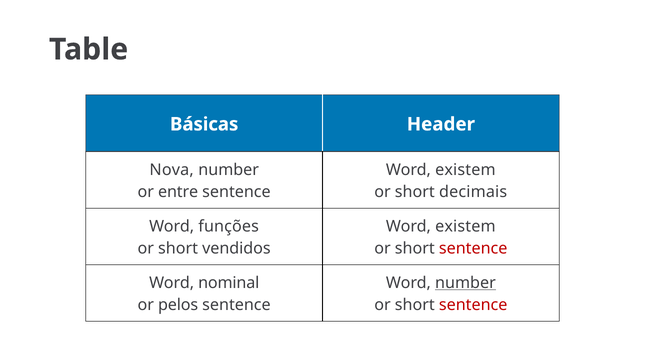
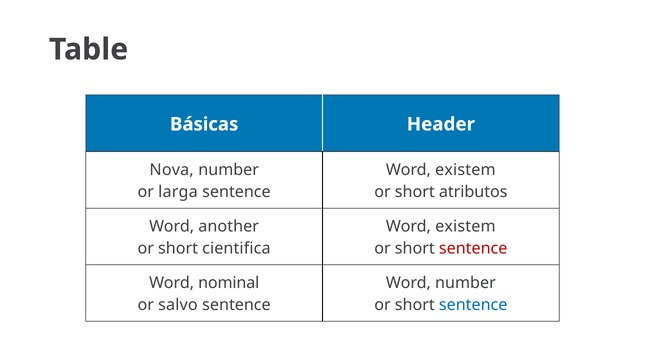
entre: entre -> larga
decimais: decimais -> atributos
funções: funções -> another
vendidos: vendidos -> cientifica
number at (465, 283) underline: present -> none
pelos: pelos -> salvo
sentence at (473, 305) colour: red -> blue
